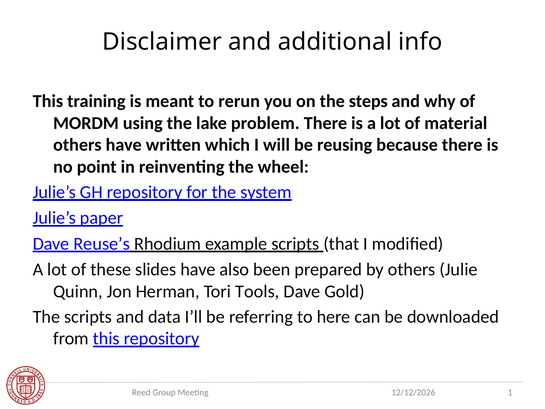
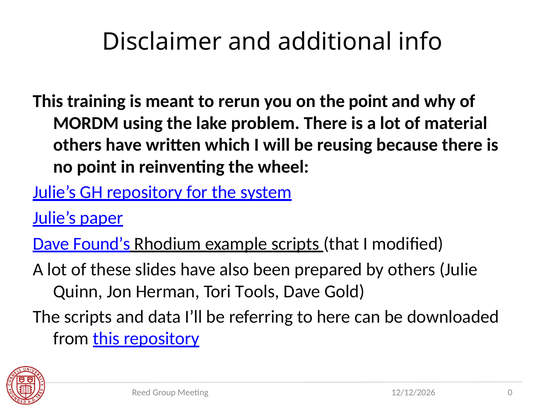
the steps: steps -> point
Reuse’s: Reuse’s -> Found’s
1: 1 -> 0
